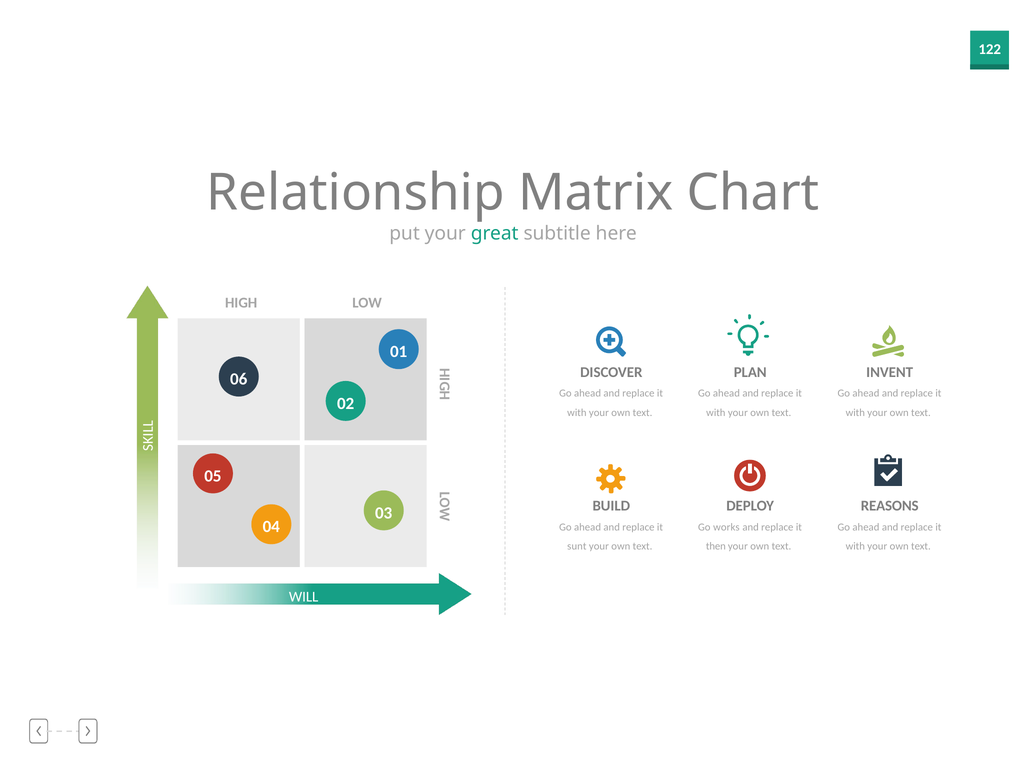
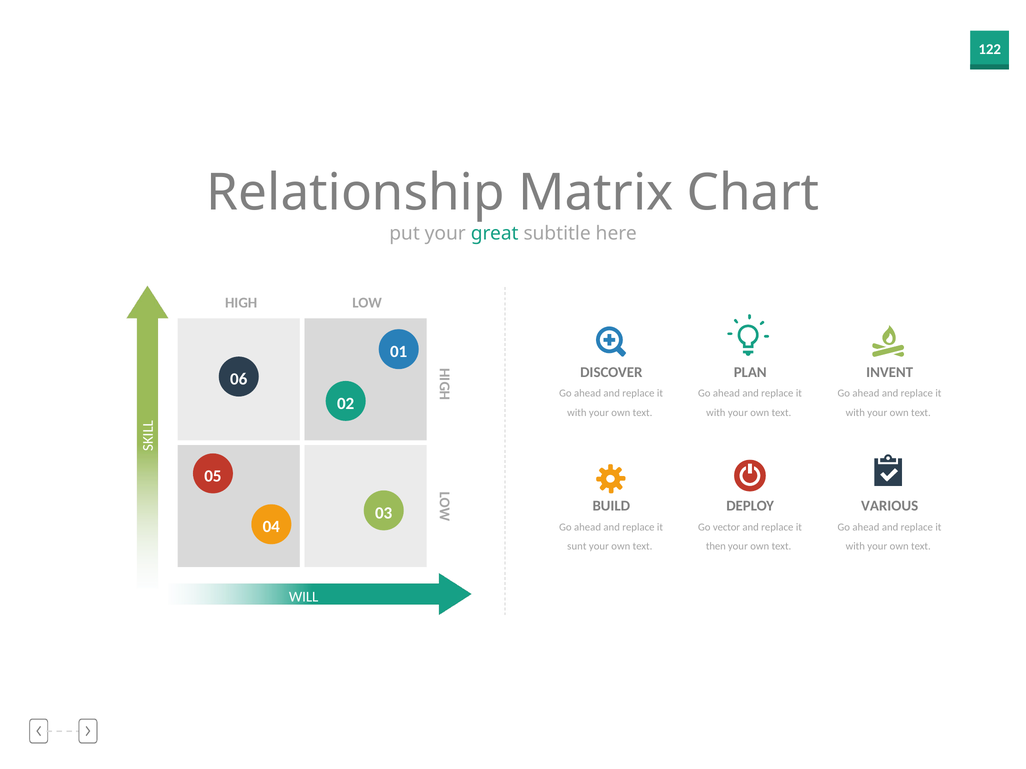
REASONS: REASONS -> VARIOUS
works: works -> vector
